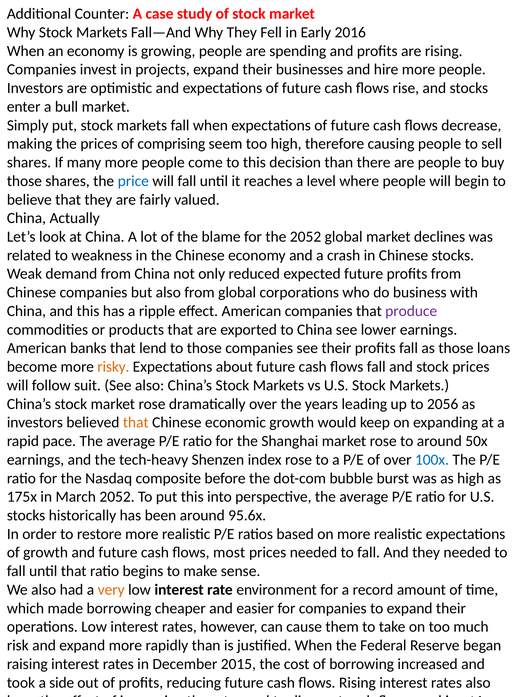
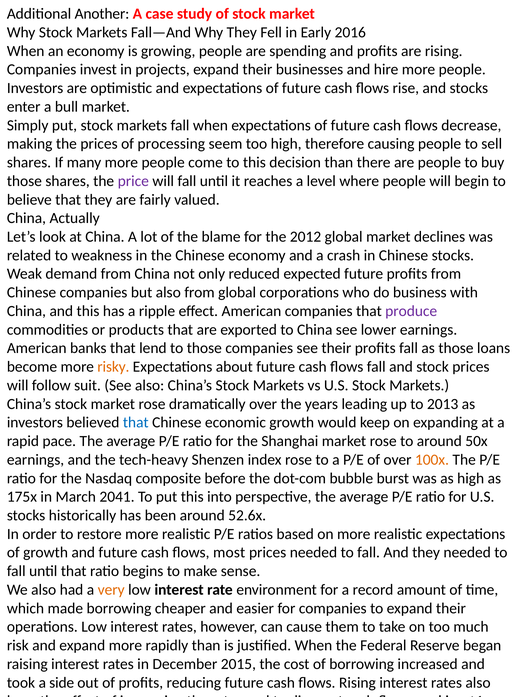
Additional Counter: Counter -> Another
comprising: comprising -> processing
price at (133, 181) colour: blue -> purple
the 2052: 2052 -> 2012
2056: 2056 -> 2013
that at (136, 423) colour: orange -> blue
100x colour: blue -> orange
March 2052: 2052 -> 2041
95.6x: 95.6x -> 52.6x
